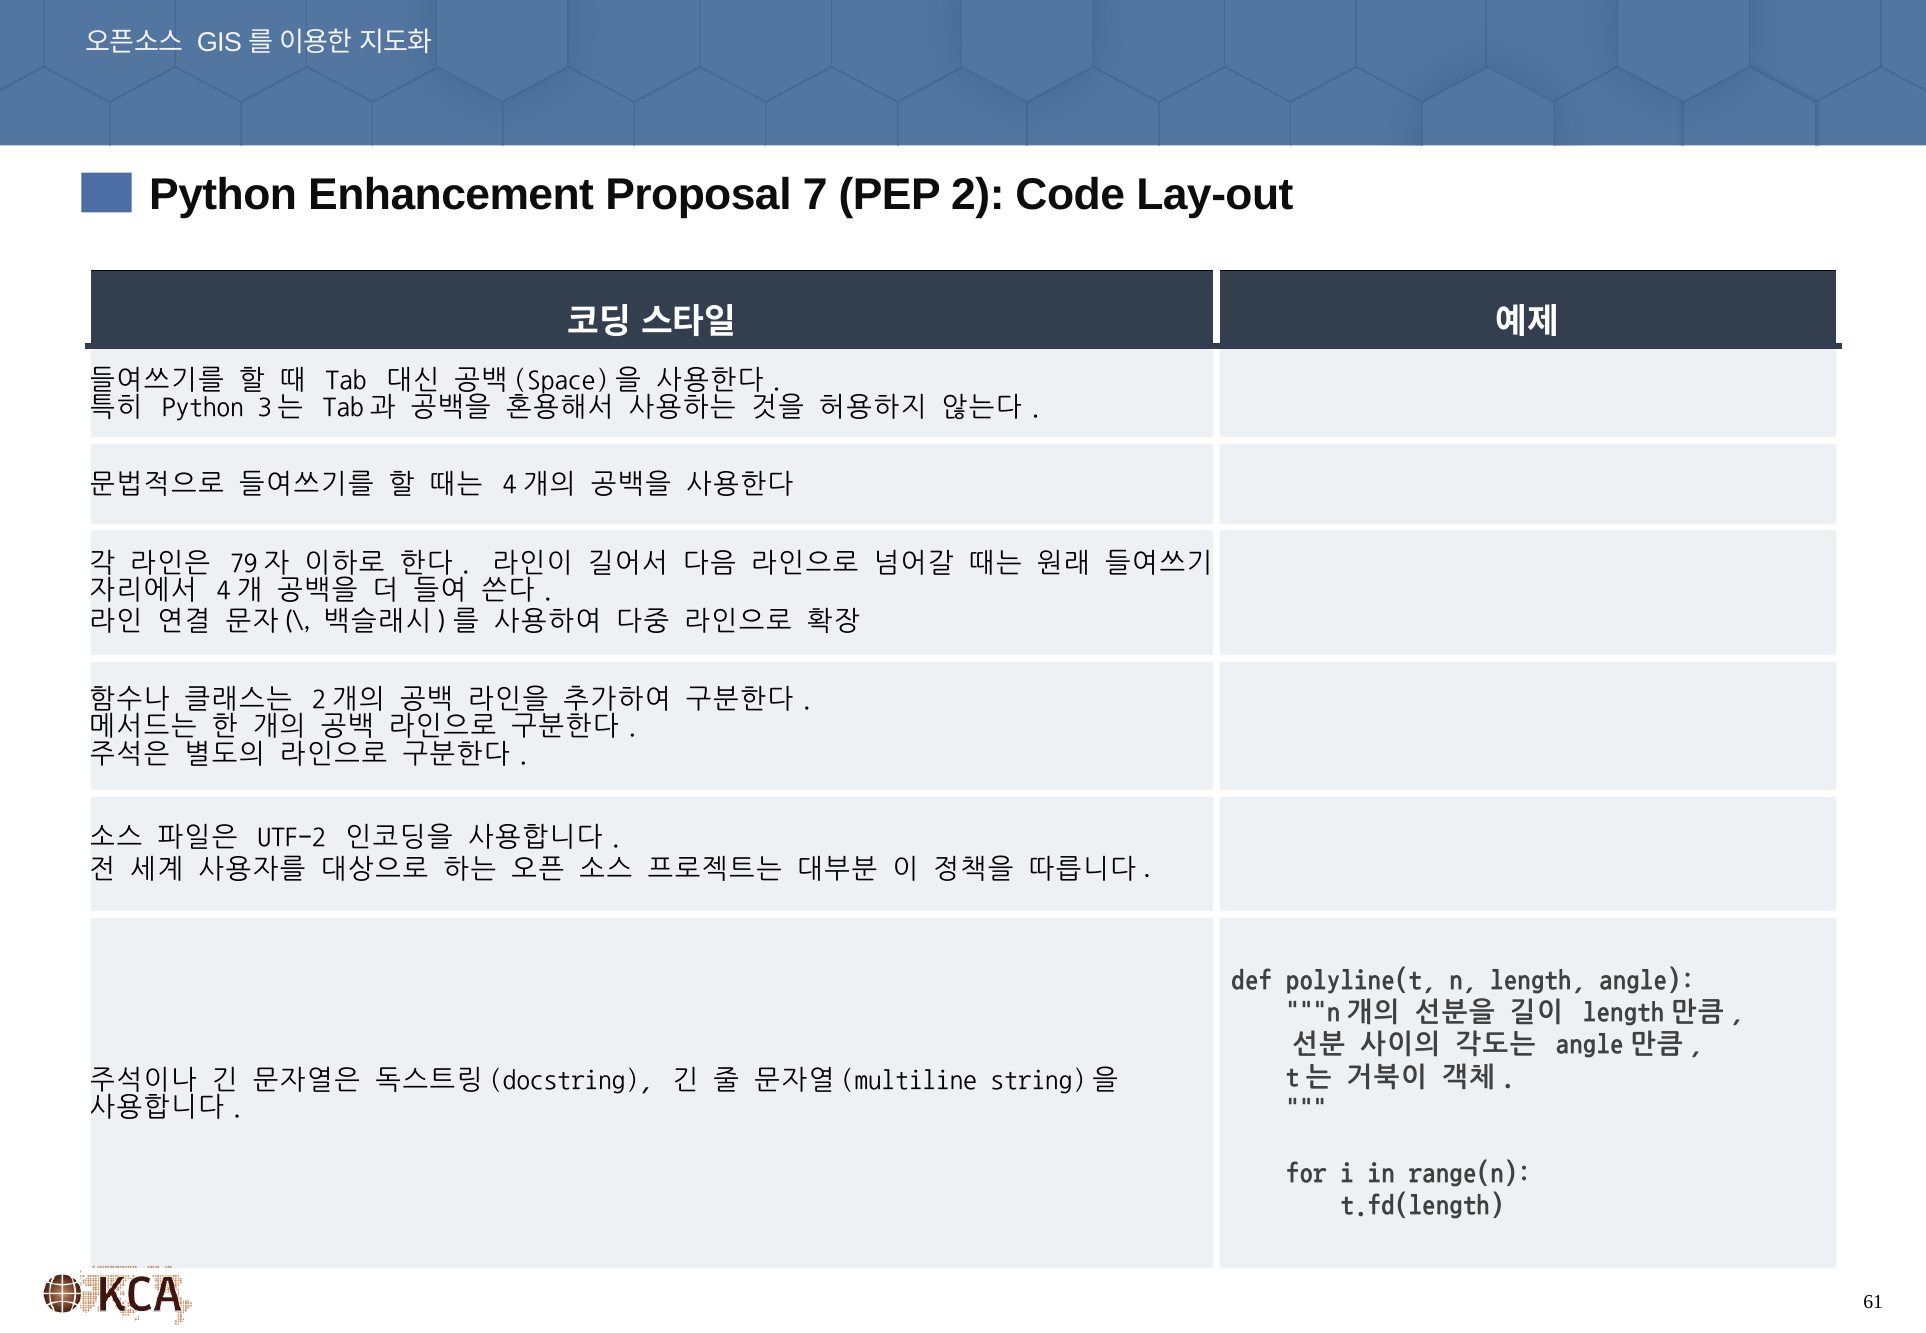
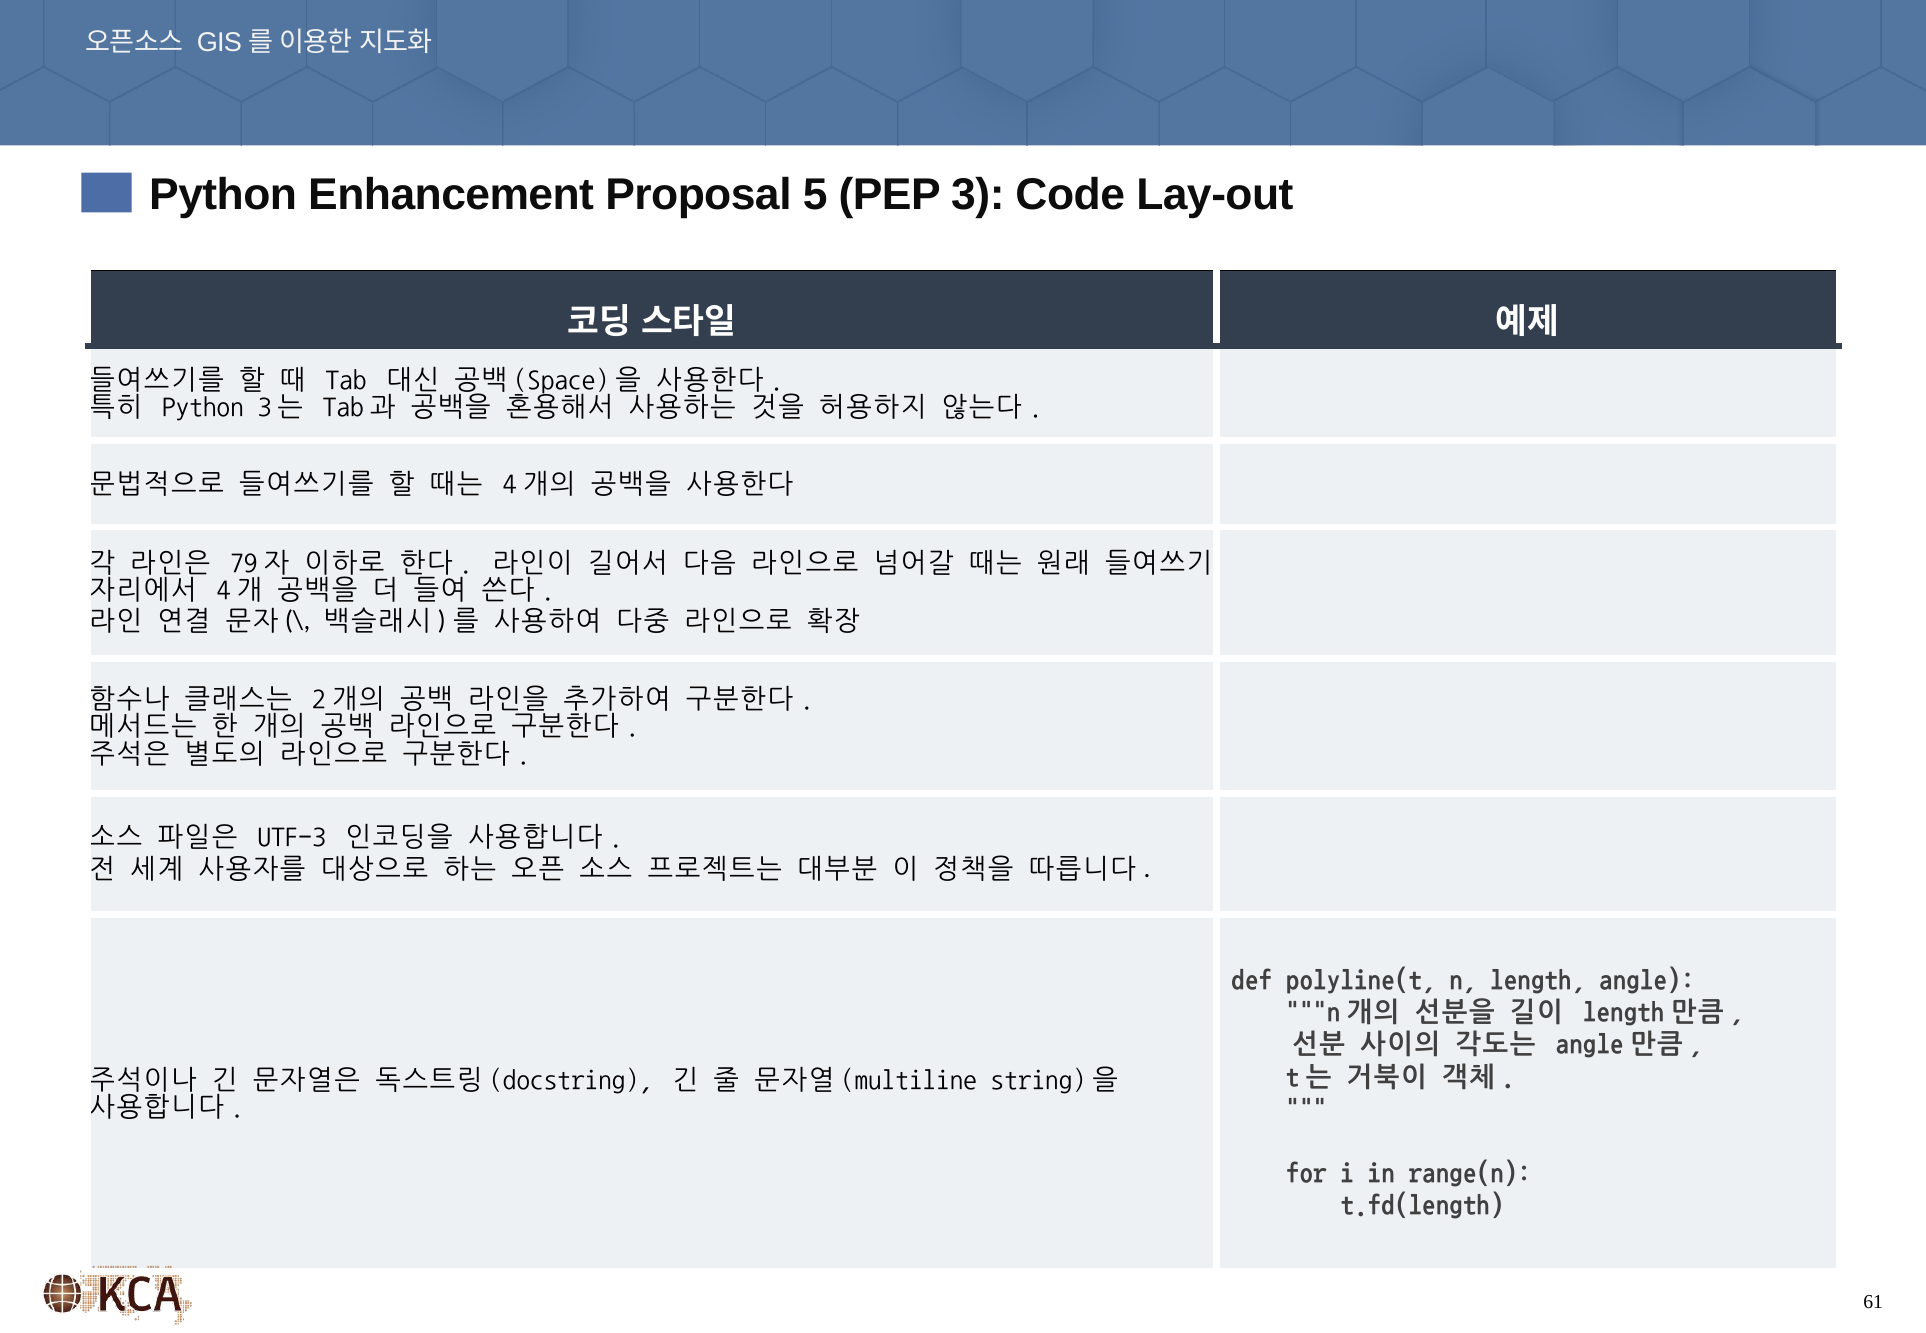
7: 7 -> 5
2: 2 -> 3
UTF-2: UTF-2 -> UTF-3
